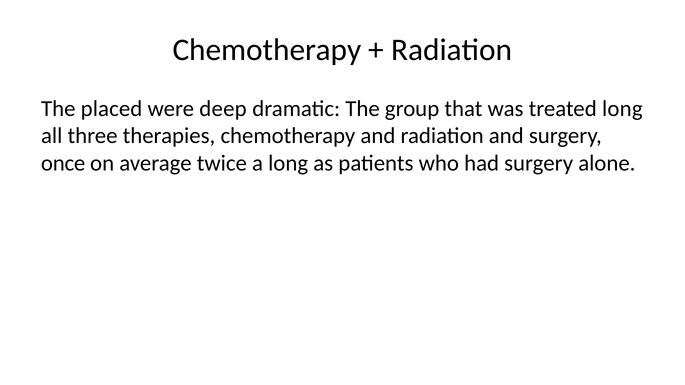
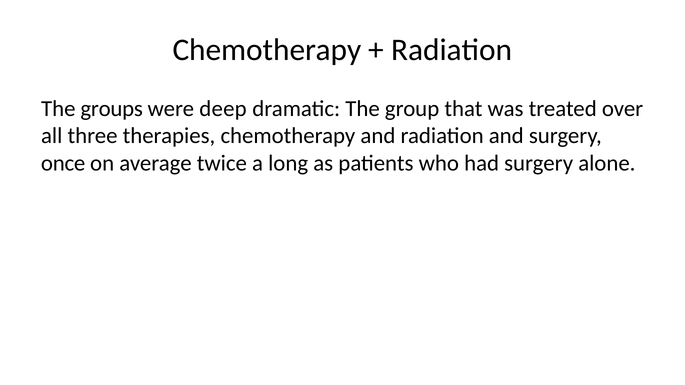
placed: placed -> groups
treated long: long -> over
